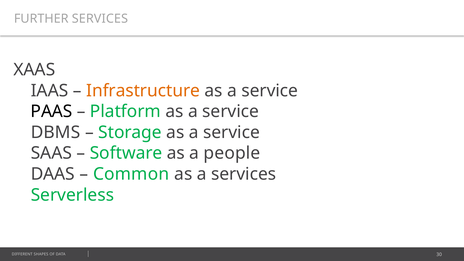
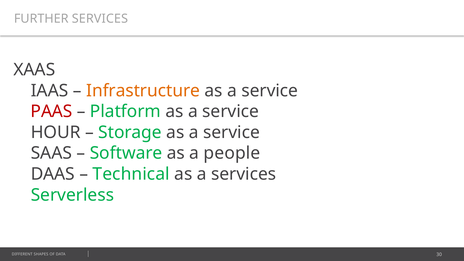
PAAS colour: black -> red
DBMS: DBMS -> HOUR
Common: Common -> Technical
